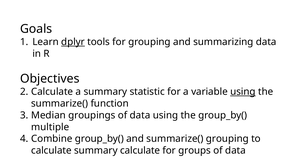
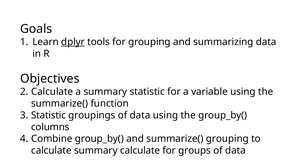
using at (243, 92) underline: present -> none
Median at (48, 115): Median -> Statistic
multiple: multiple -> columns
